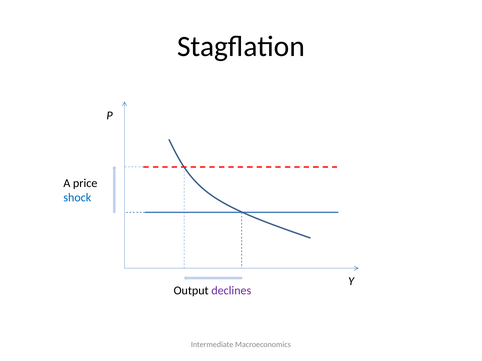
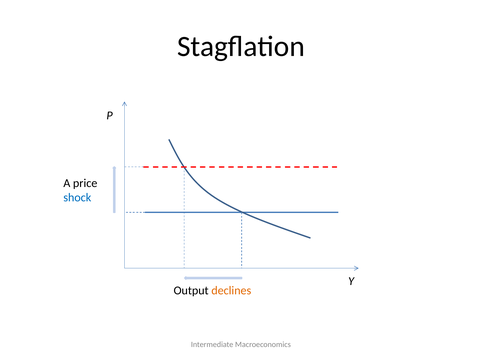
declines colour: purple -> orange
